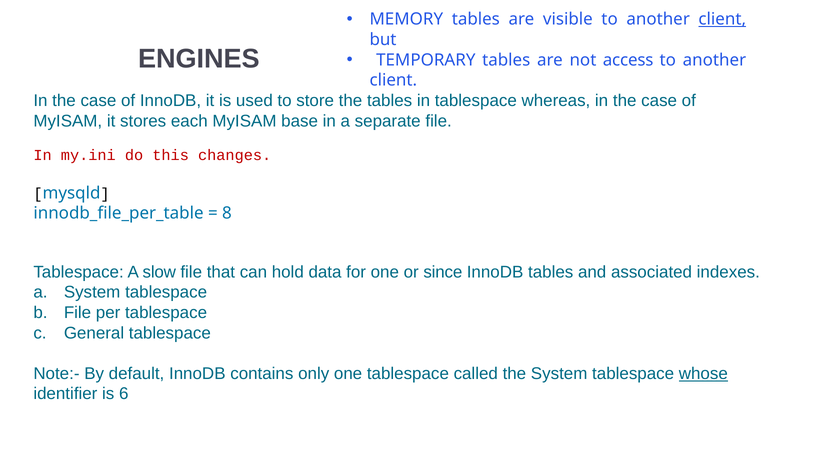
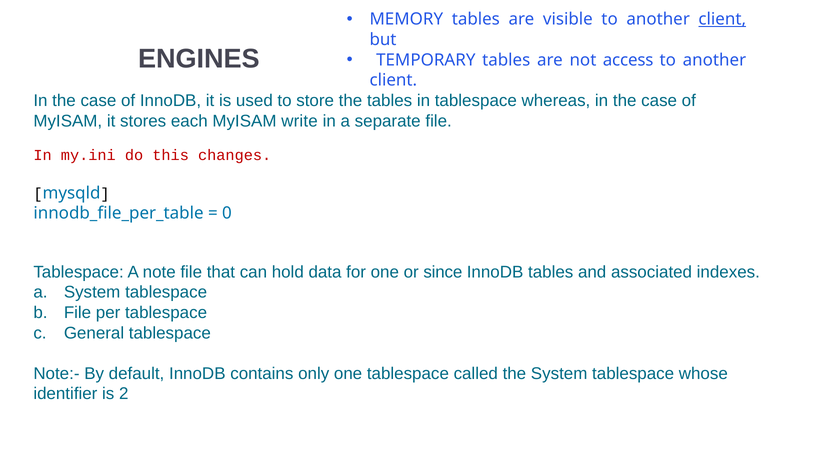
base: base -> write
8: 8 -> 0
slow: slow -> note
whose underline: present -> none
6: 6 -> 2
